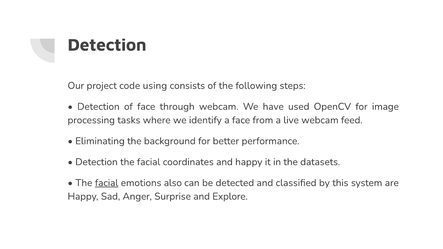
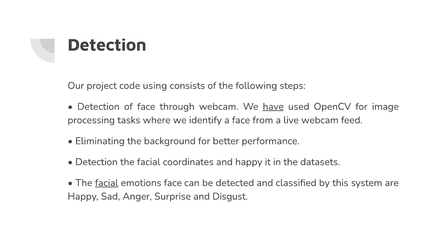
have underline: none -> present
emotions also: also -> face
Explore: Explore -> Disgust
